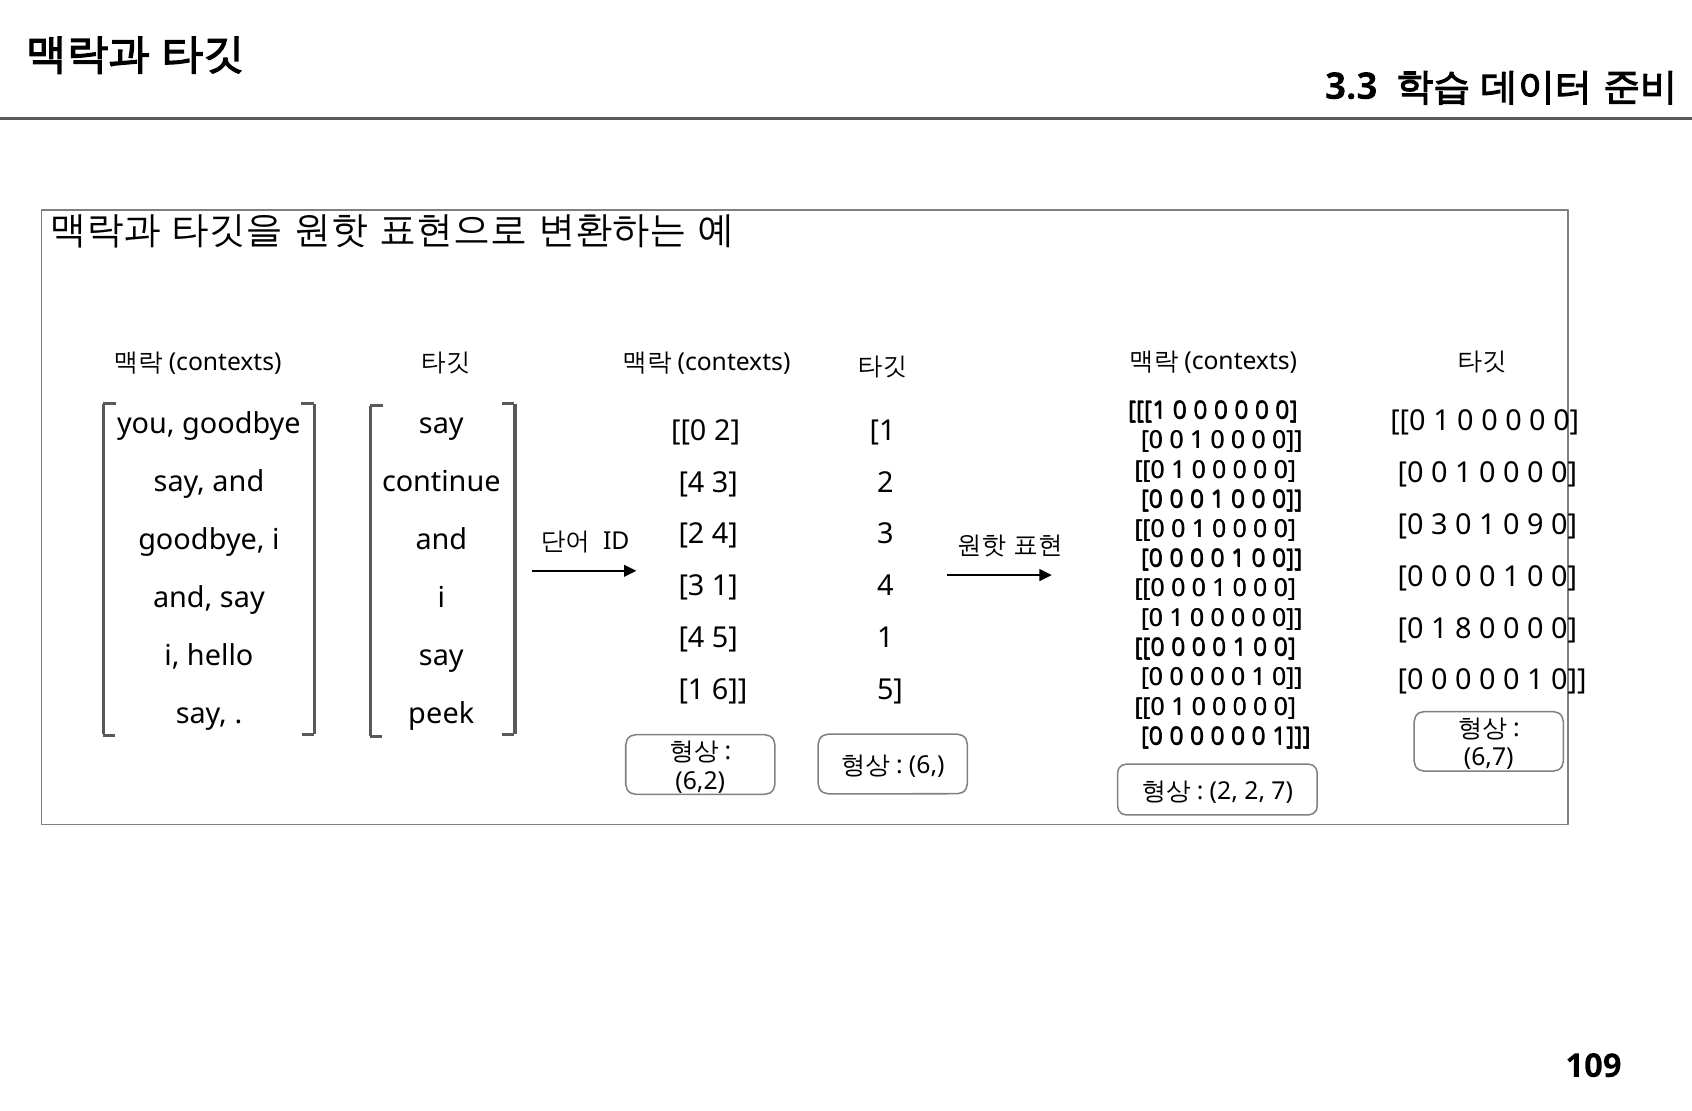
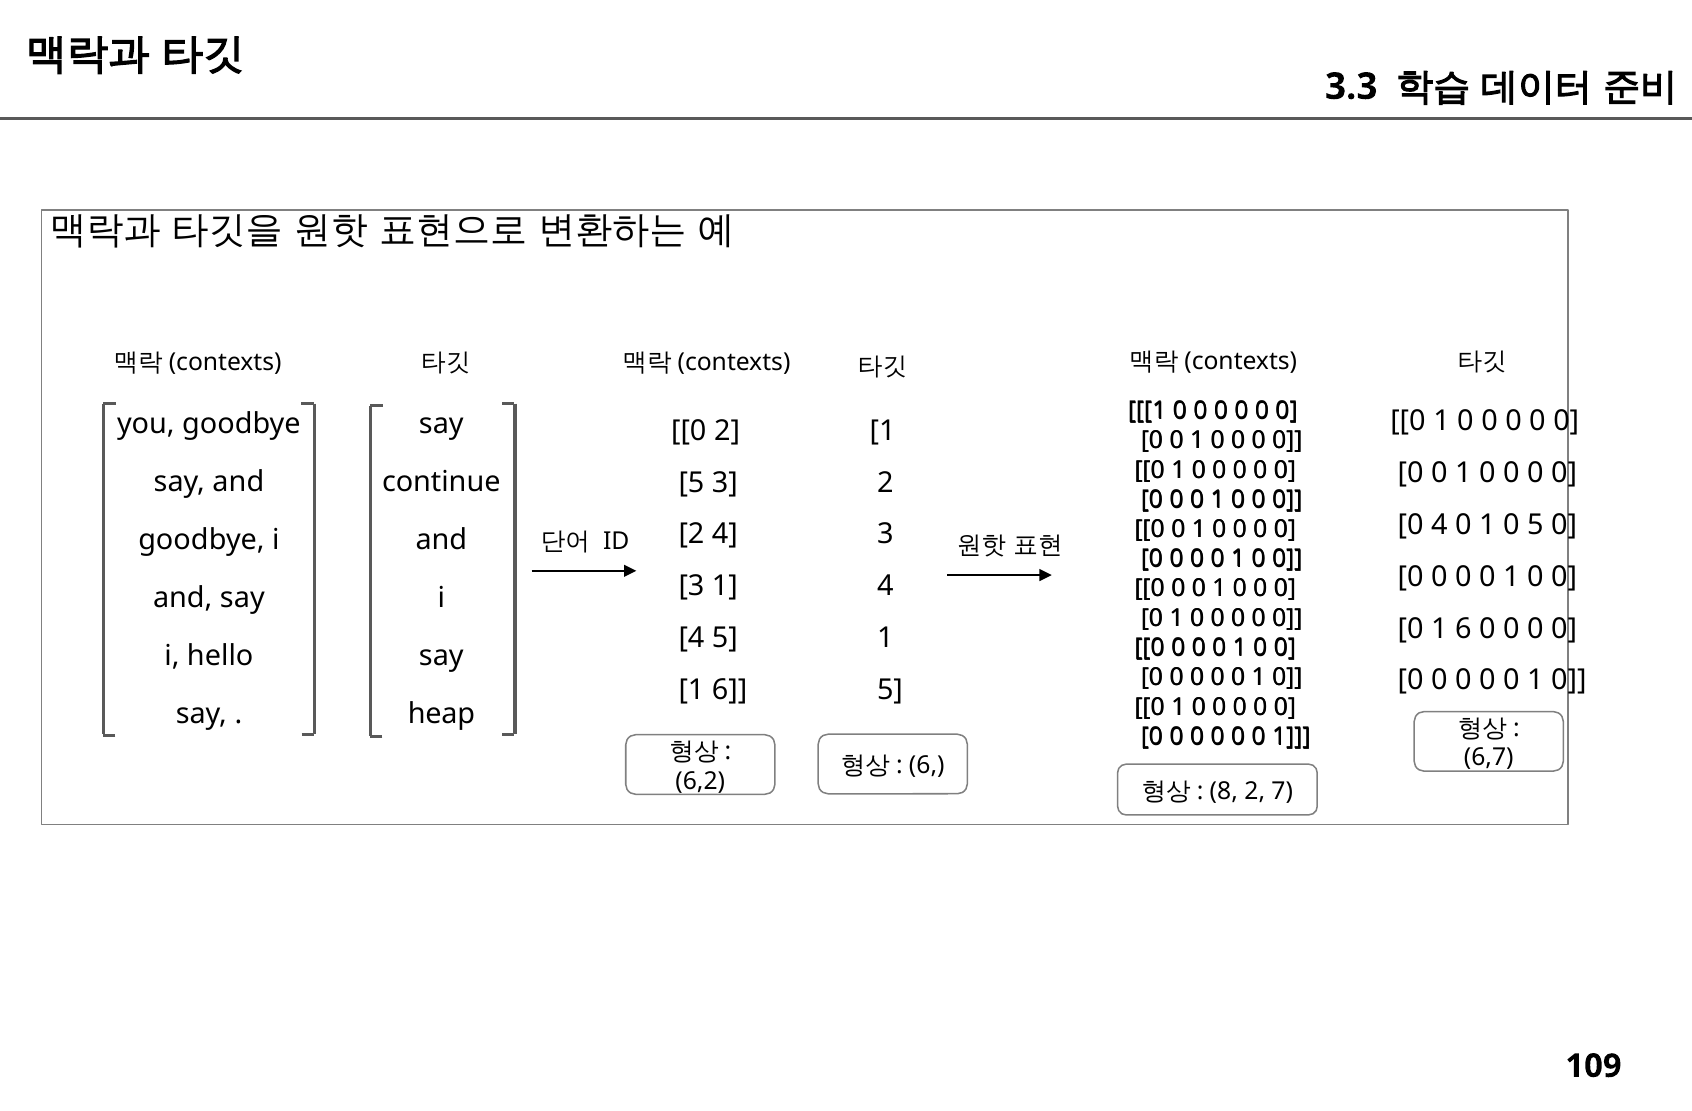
4 at (692, 483): 4 -> 5
0 3: 3 -> 4
0 9: 9 -> 5
0 1 8: 8 -> 6
peek: peek -> heap
2 at (1224, 791): 2 -> 8
